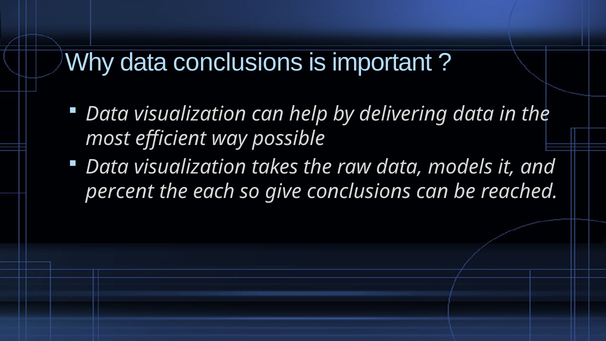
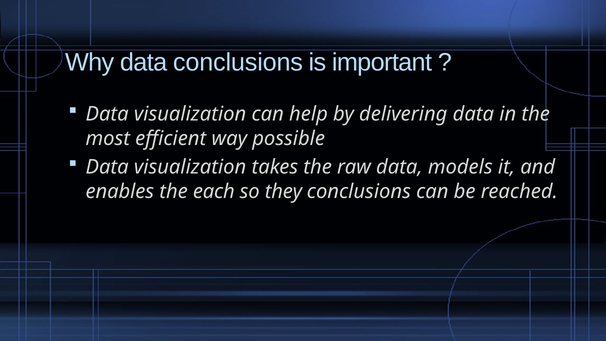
percent: percent -> enables
give: give -> they
